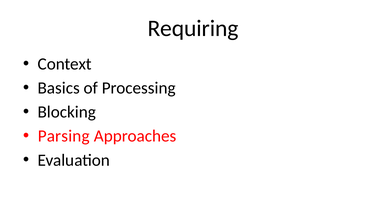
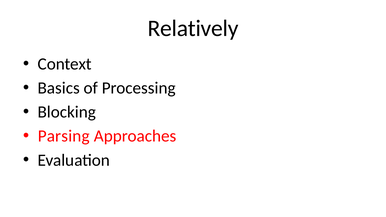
Requiring: Requiring -> Relatively
